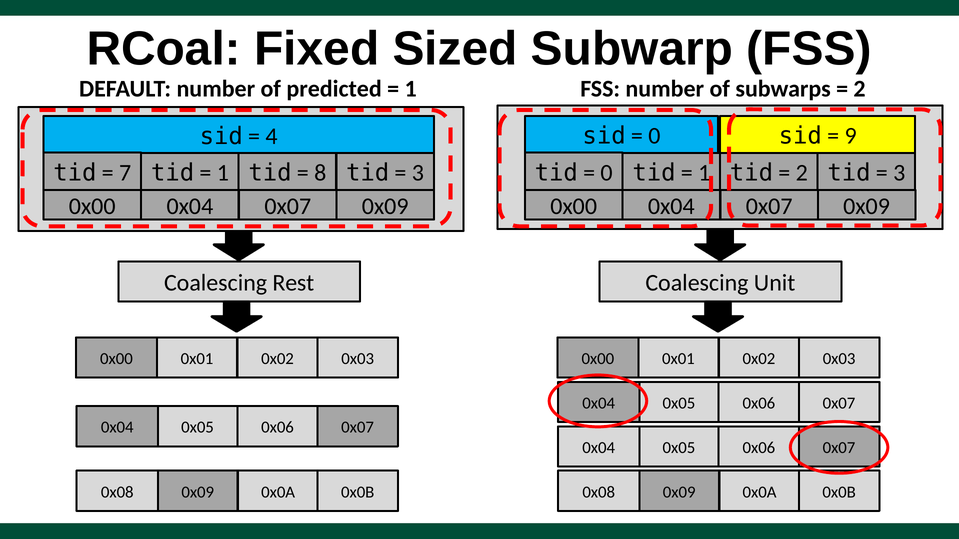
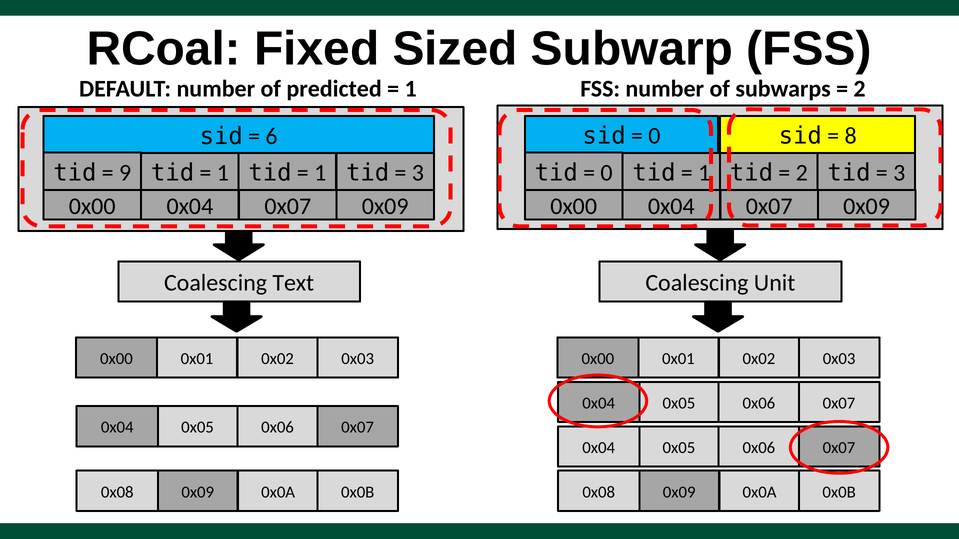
9: 9 -> 8
4: 4 -> 6
7: 7 -> 9
8 at (320, 173): 8 -> 1
Rest: Rest -> Text
